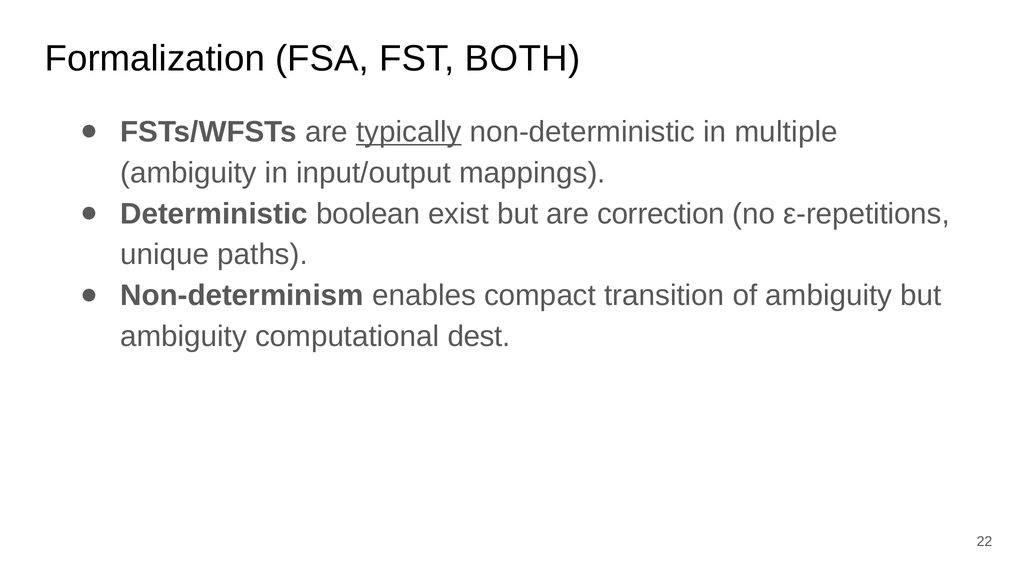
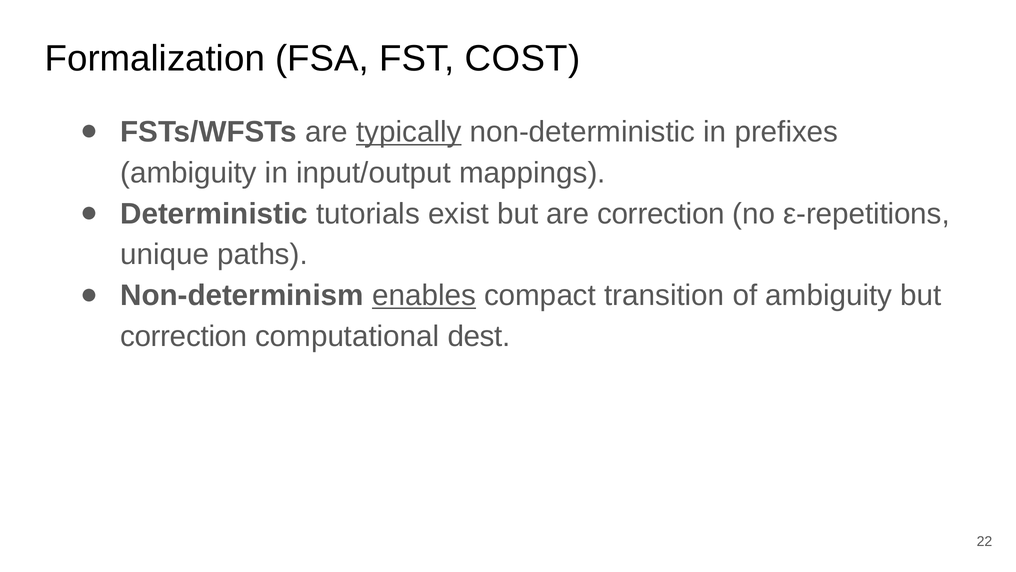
BOTH: BOTH -> COST
multiple: multiple -> prefixes
boolean: boolean -> tutorials
enables underline: none -> present
ambiguity at (184, 336): ambiguity -> correction
